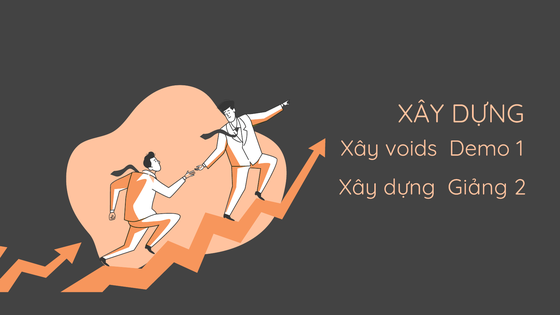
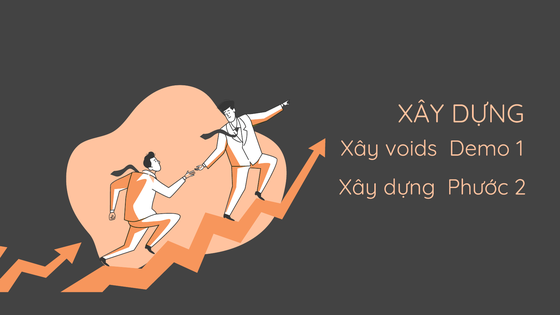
Giảng: Giảng -> Phước
